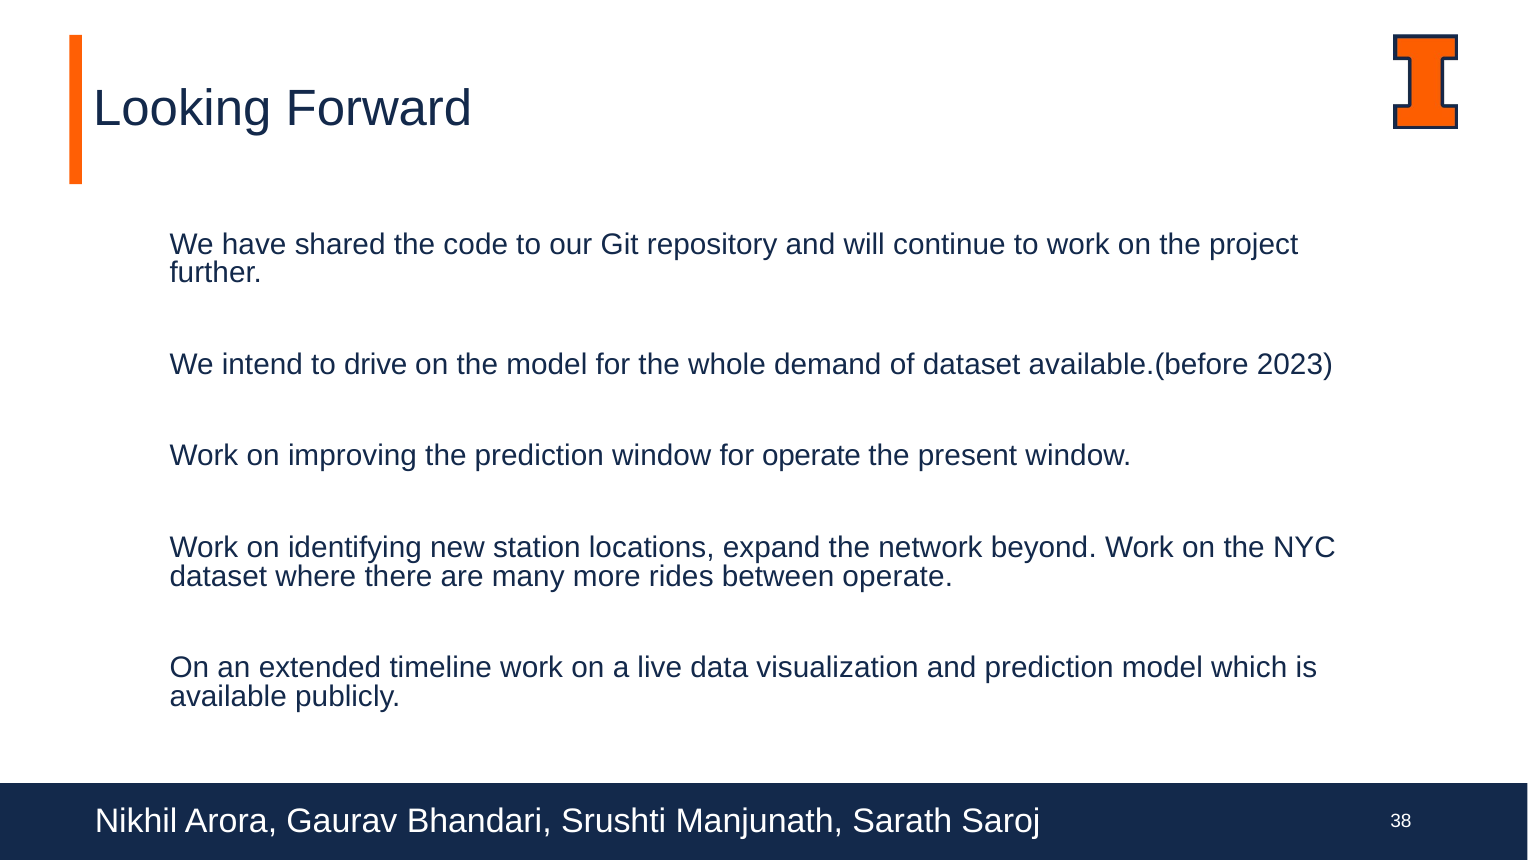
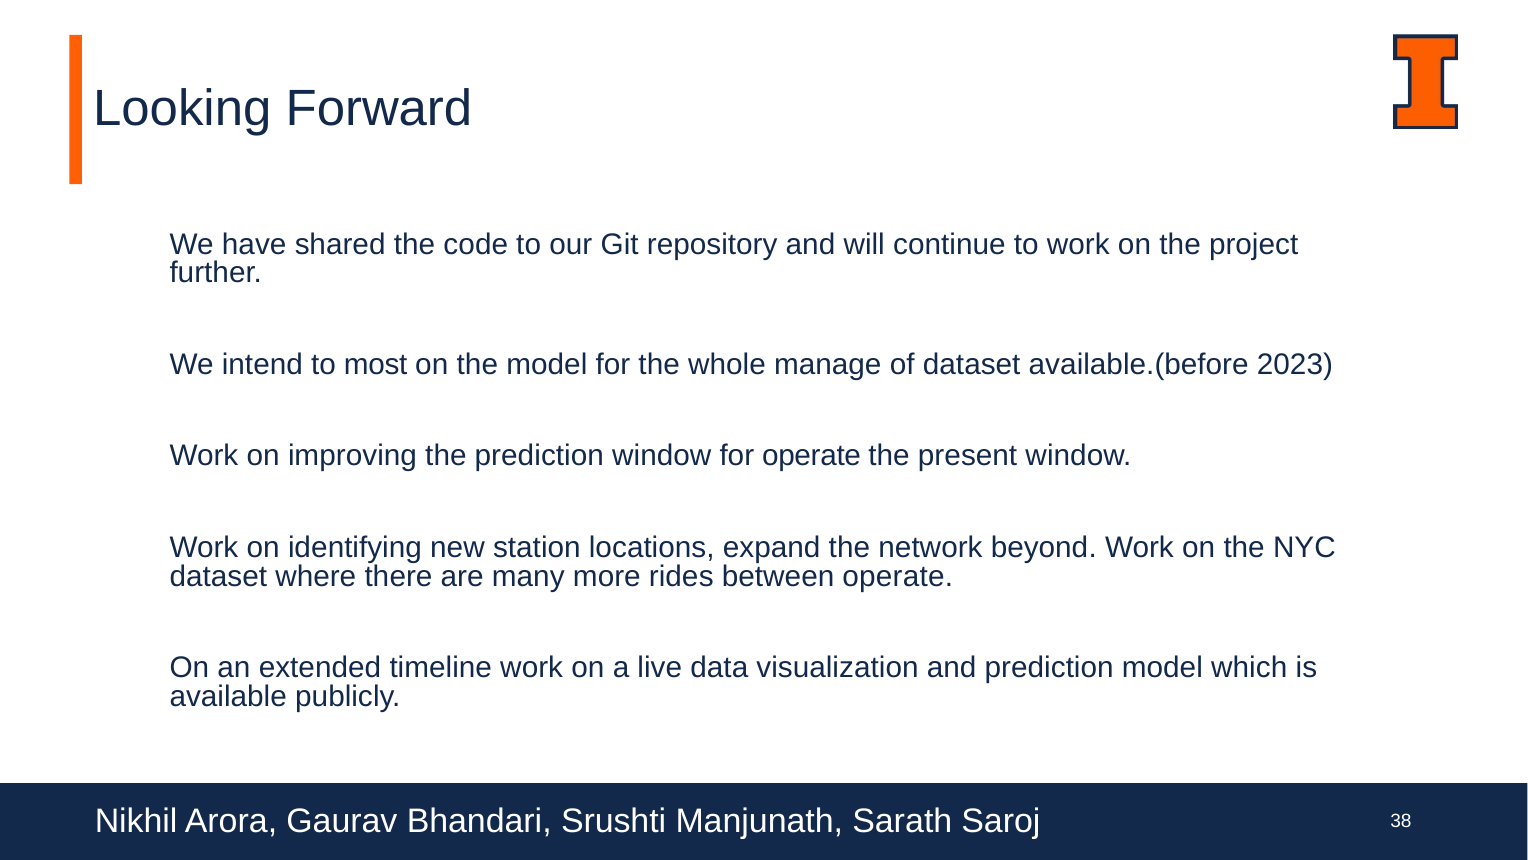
drive: drive -> most
demand: demand -> manage
